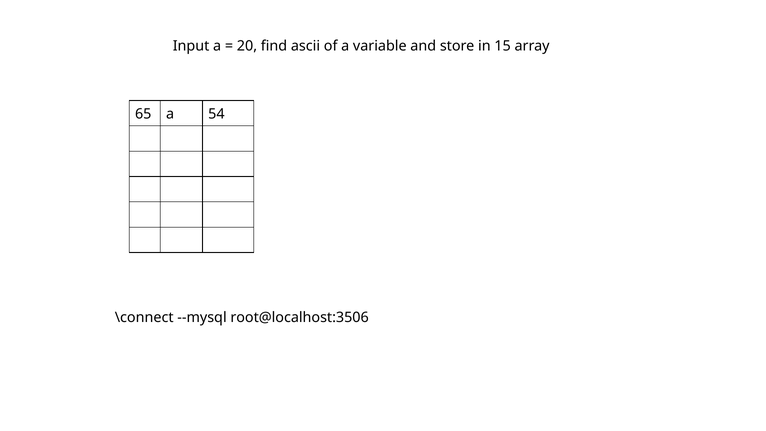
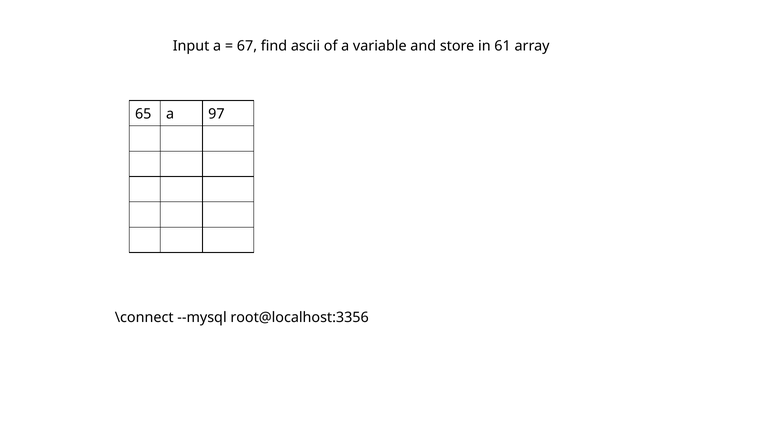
20: 20 -> 67
15: 15 -> 61
54: 54 -> 97
root@localhost:3506: root@localhost:3506 -> root@localhost:3356
